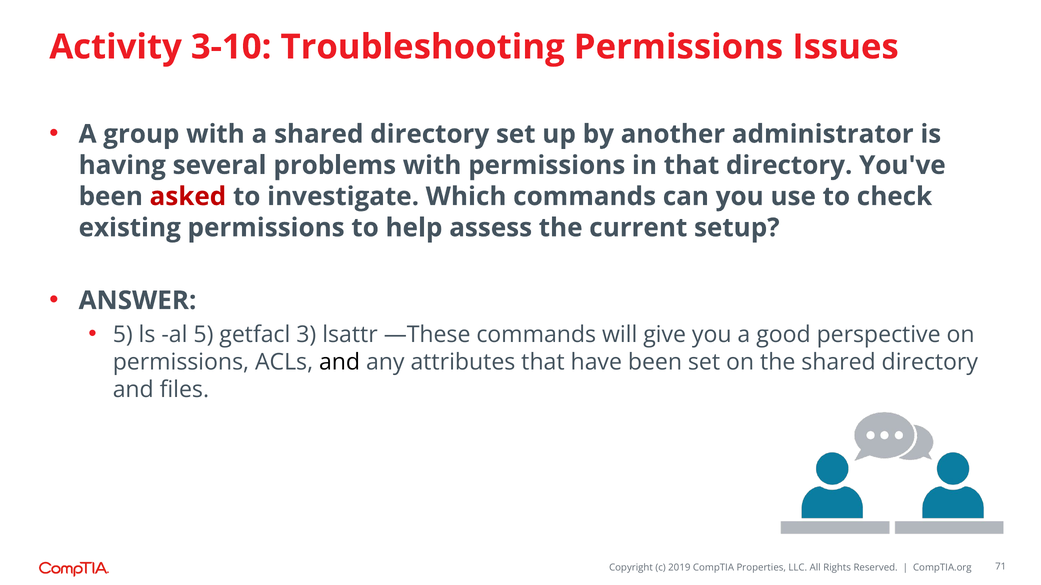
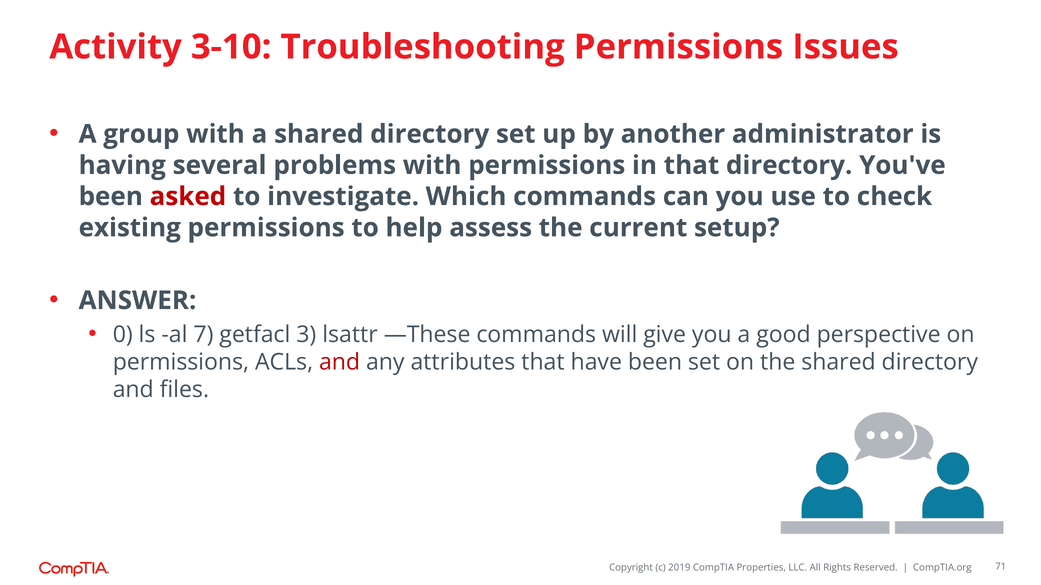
5 at (123, 335): 5 -> 0
al 5: 5 -> 7
and at (340, 362) colour: black -> red
